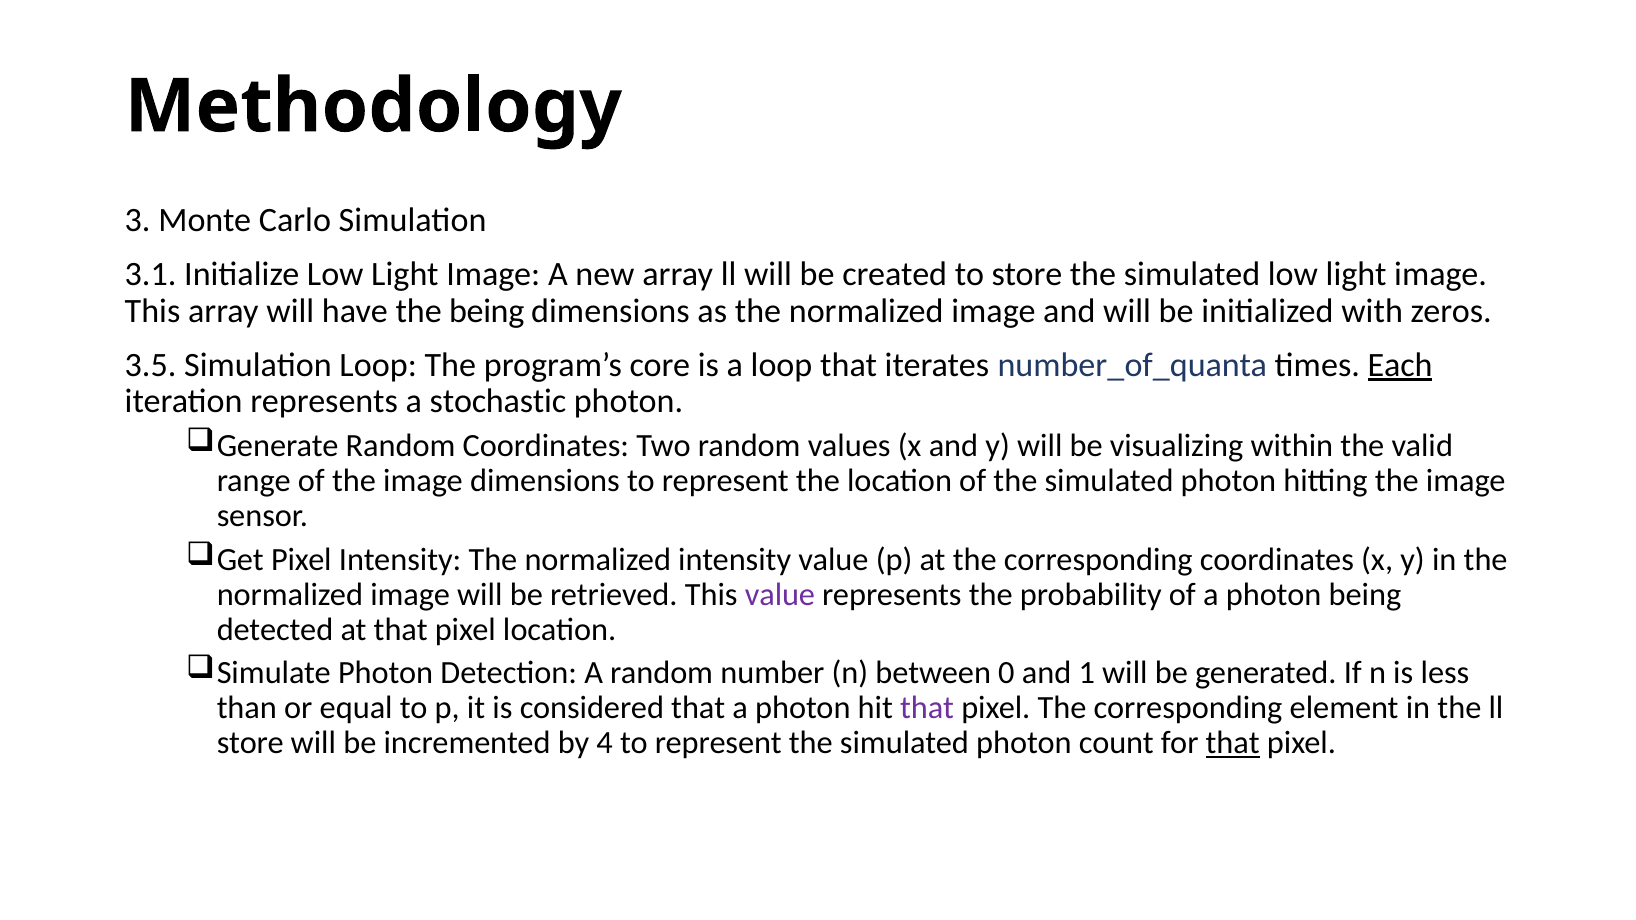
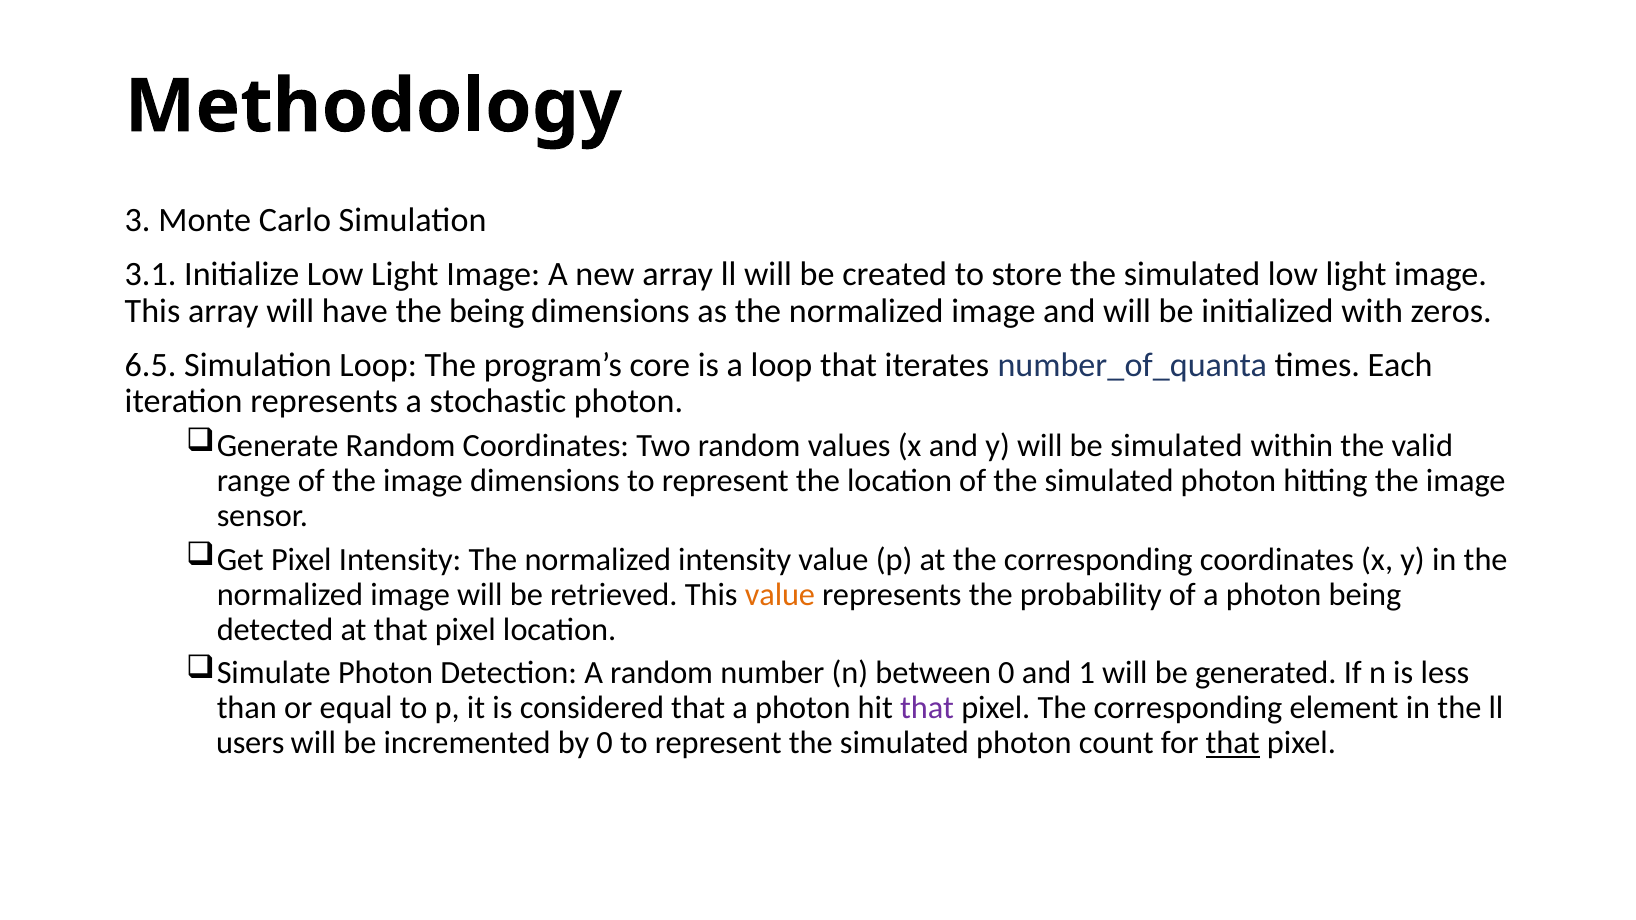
3.5: 3.5 -> 6.5
Each underline: present -> none
be visualizing: visualizing -> simulated
value at (780, 595) colour: purple -> orange
store at (250, 743): store -> users
by 4: 4 -> 0
